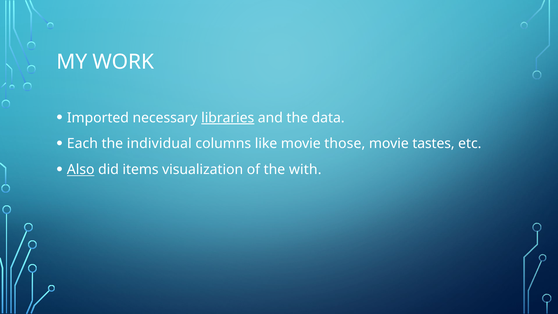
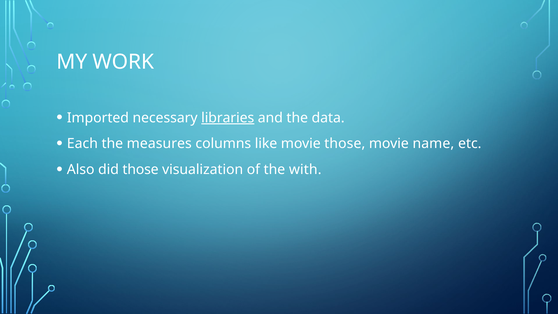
individual: individual -> measures
tastes: tastes -> name
Also underline: present -> none
did items: items -> those
